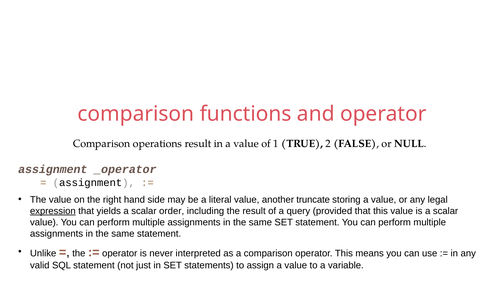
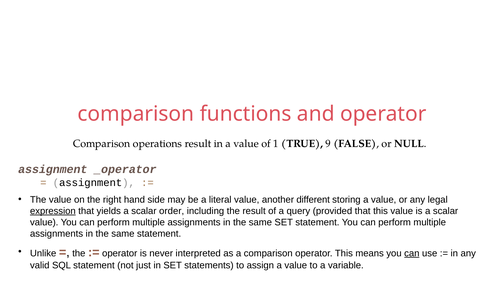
2: 2 -> 9
truncate: truncate -> different
can at (412, 253) underline: none -> present
